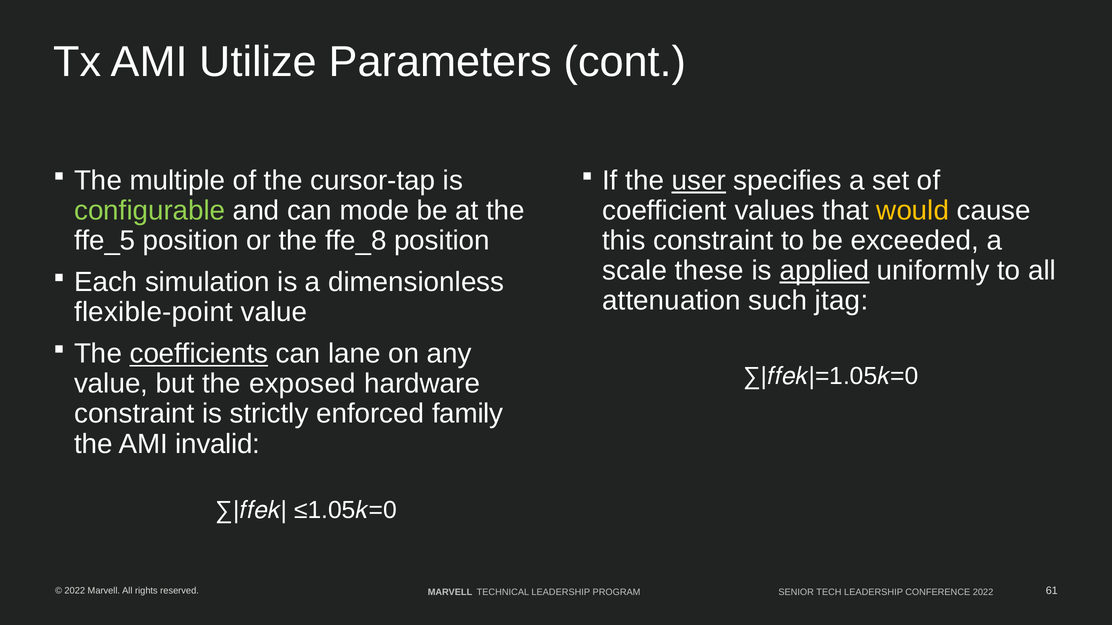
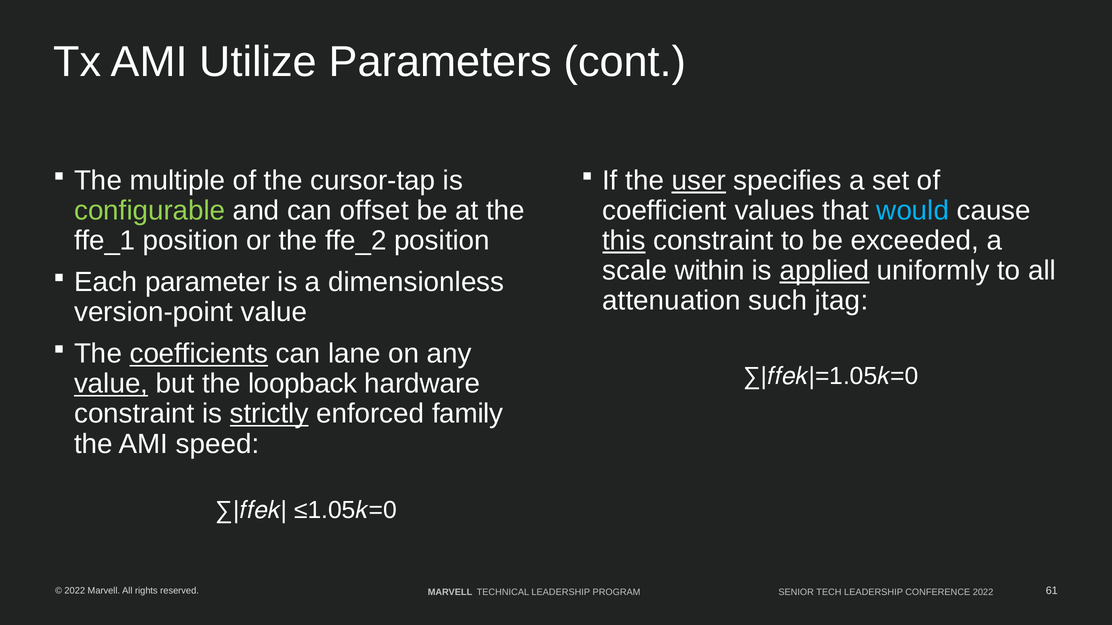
mode: mode -> offset
would colour: yellow -> light blue
ffe_5: ffe_5 -> ffe_1
ffe_8: ffe_8 -> ffe_2
this underline: none -> present
these: these -> within
simulation: simulation -> parameter
flexible-point: flexible-point -> version-point
value at (111, 384) underline: none -> present
exposed: exposed -> loopback
strictly underline: none -> present
invalid: invalid -> speed
